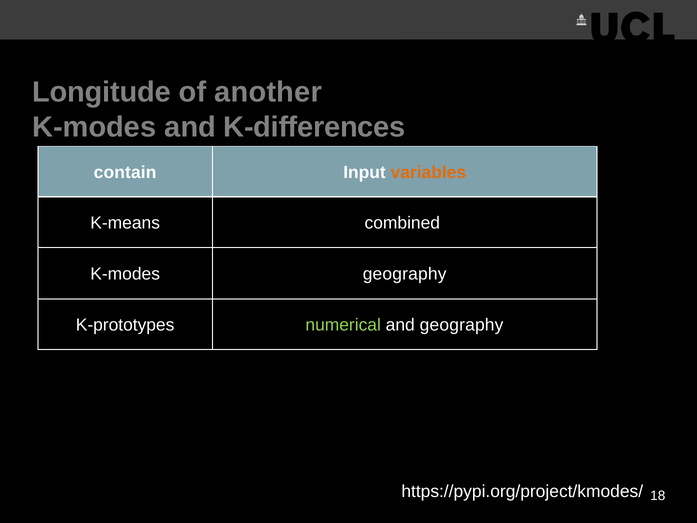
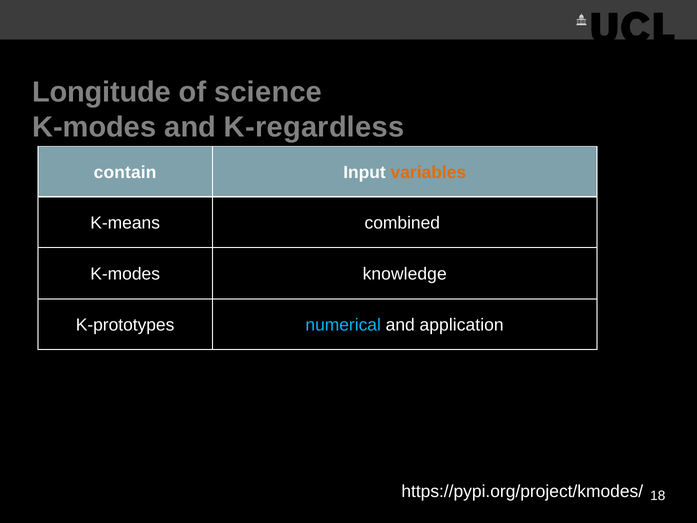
another: another -> science
K-differences: K-differences -> K-regardless
K-modes geography: geography -> knowledge
numerical colour: light green -> light blue
and geography: geography -> application
